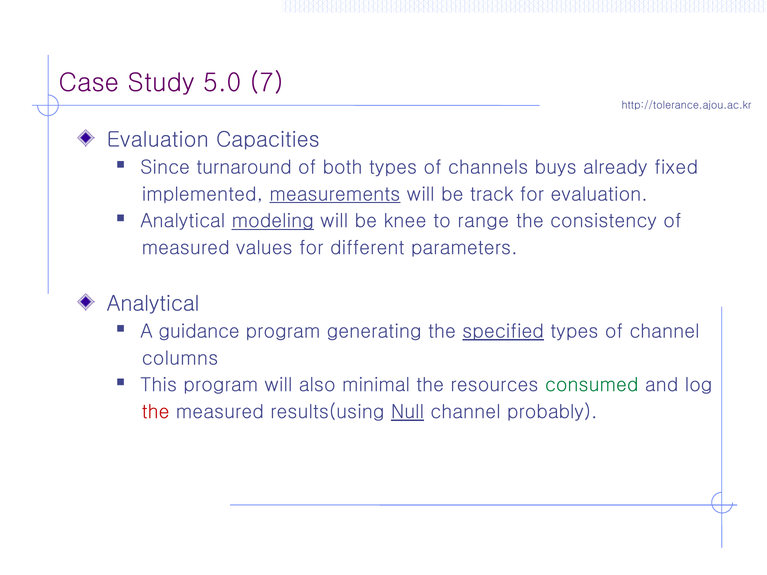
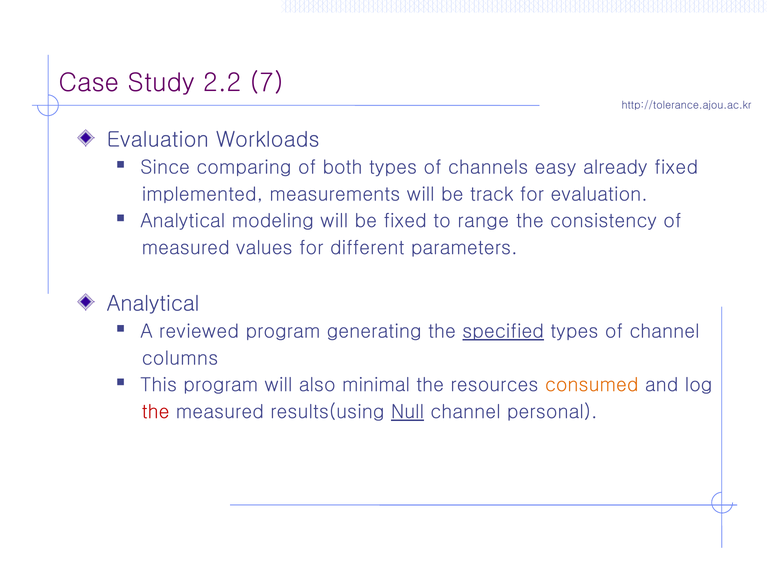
5.0: 5.0 -> 2.2
Capacities: Capacities -> Workloads
turnaround: turnaround -> comparing
buys: buys -> easy
measurements underline: present -> none
modeling underline: present -> none
be knee: knee -> fixed
guidance: guidance -> reviewed
consumed colour: green -> orange
probably: probably -> personal
